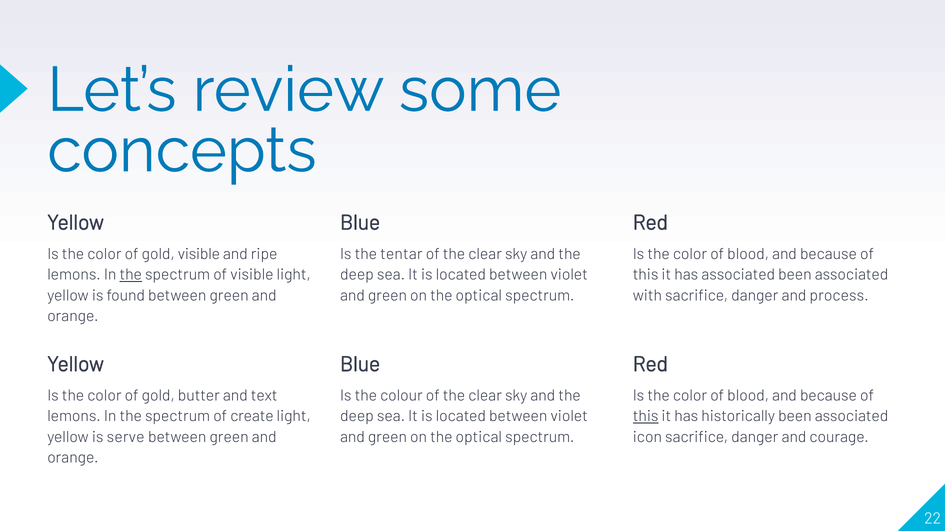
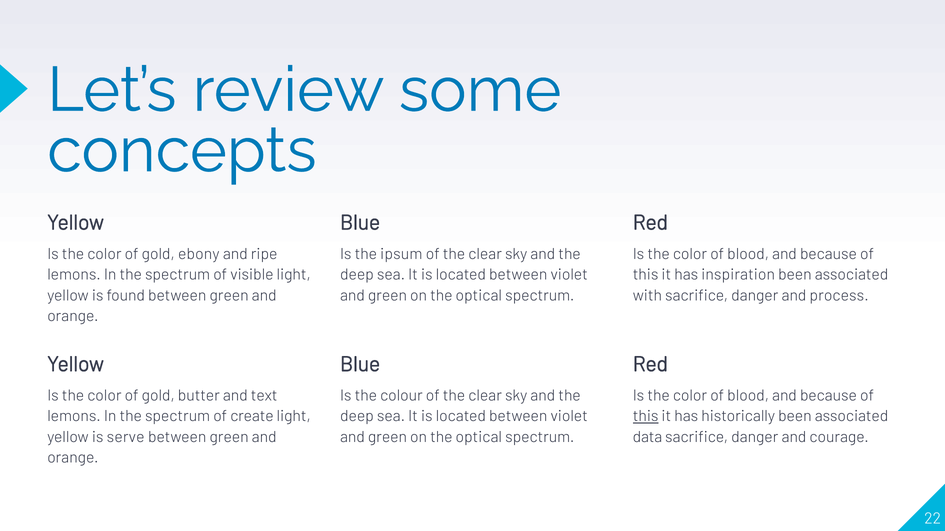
gold visible: visible -> ebony
tentar: tentar -> ipsum
the at (131, 275) underline: present -> none
has associated: associated -> inspiration
icon: icon -> data
